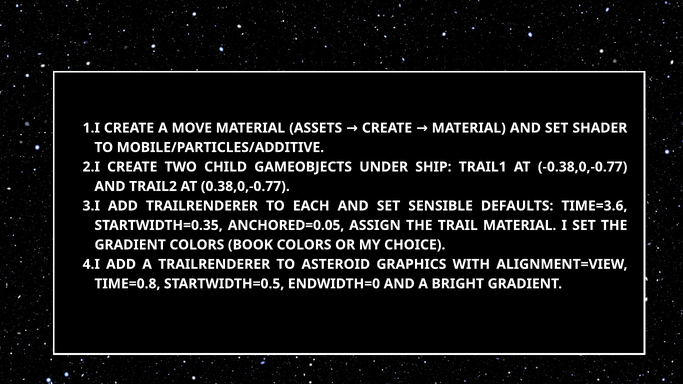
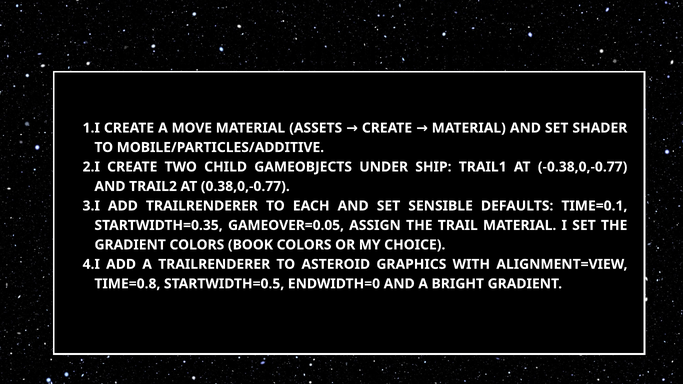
TIME=3.6: TIME=3.6 -> TIME=0.1
ANCHORED=0.05: ANCHORED=0.05 -> GAMEOVER=0.05
